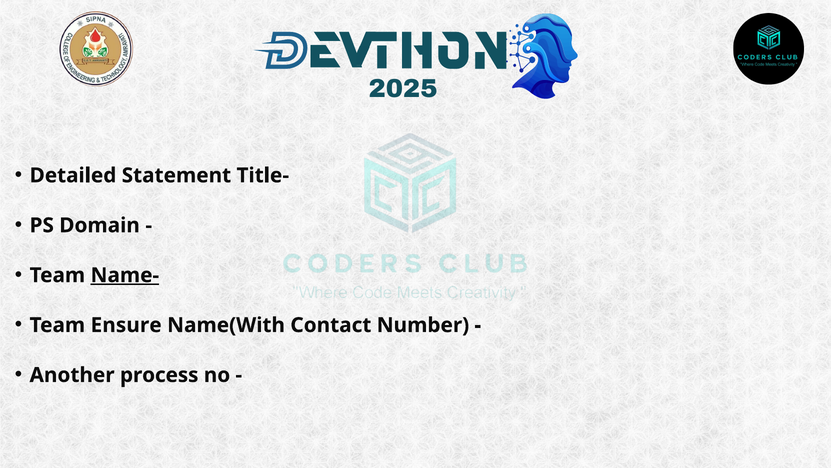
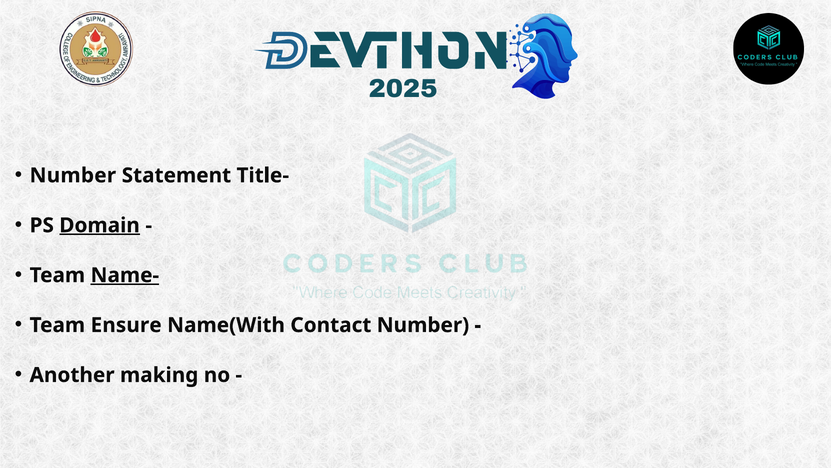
Detailed at (73, 175): Detailed -> Number
Domain underline: none -> present
process: process -> making
